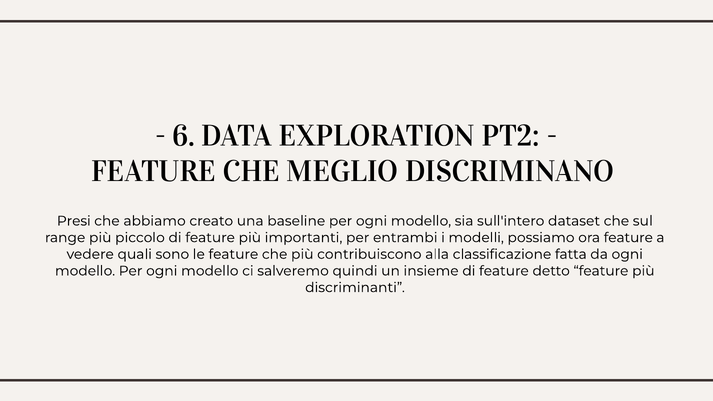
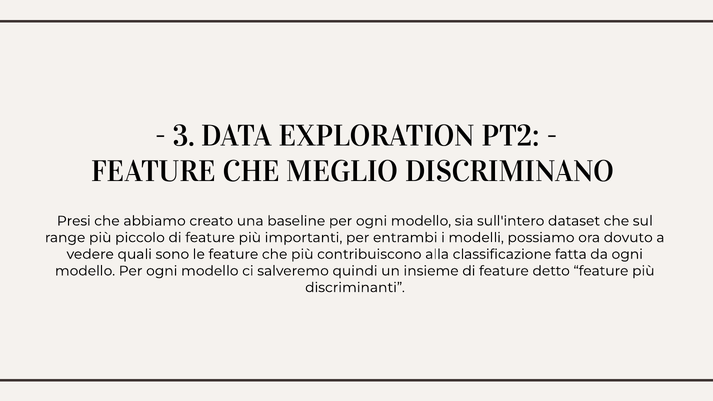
6: 6 -> 3
ora feature: feature -> dovuto
